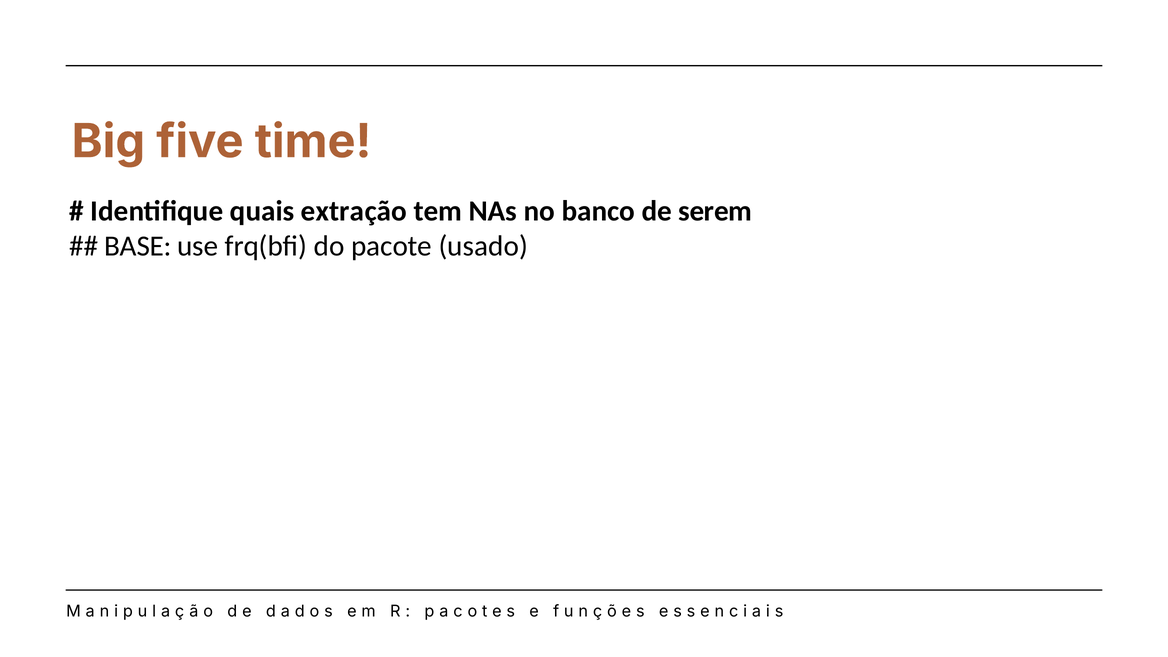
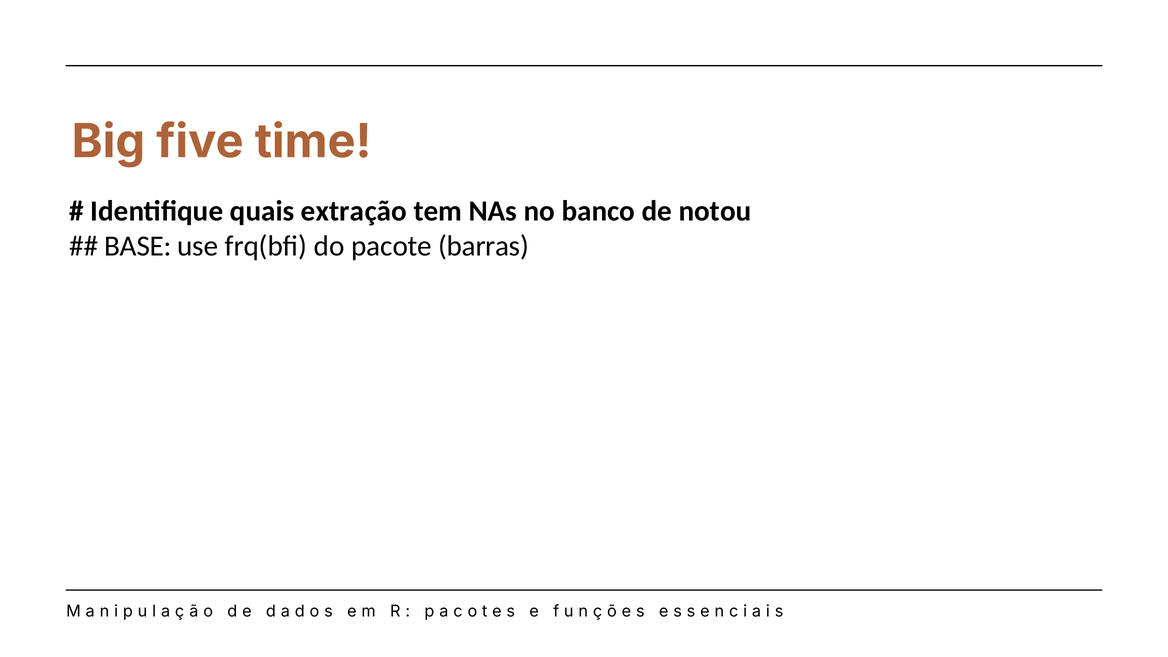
serem: serem -> notou
usado: usado -> barras
